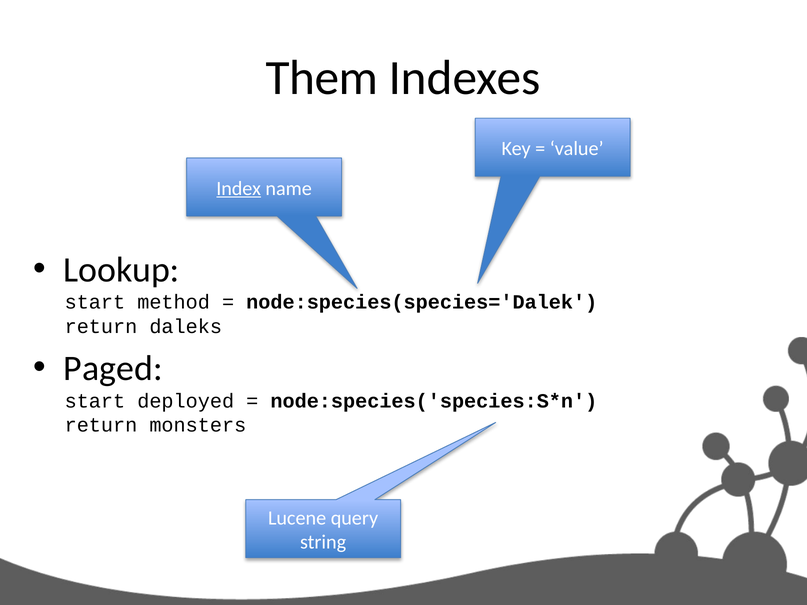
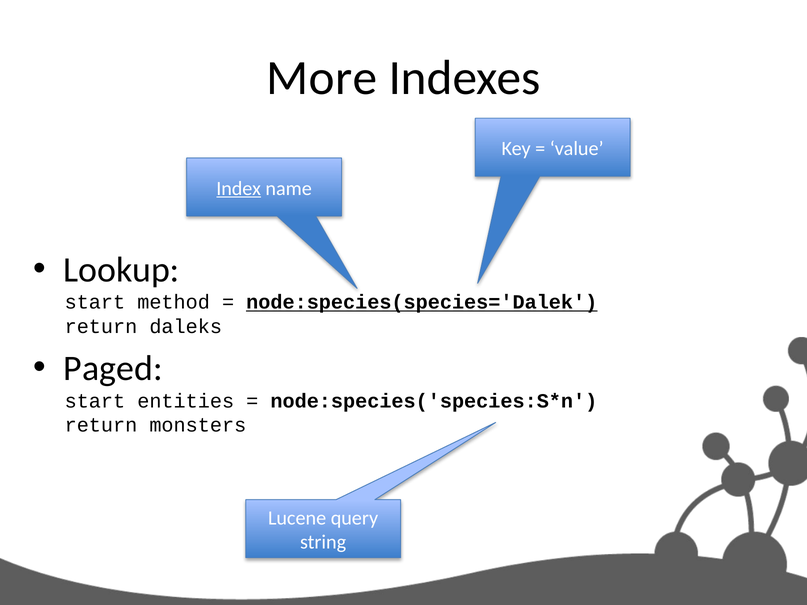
Them: Them -> More
node:species(species='Dalek underline: none -> present
deployed: deployed -> entities
